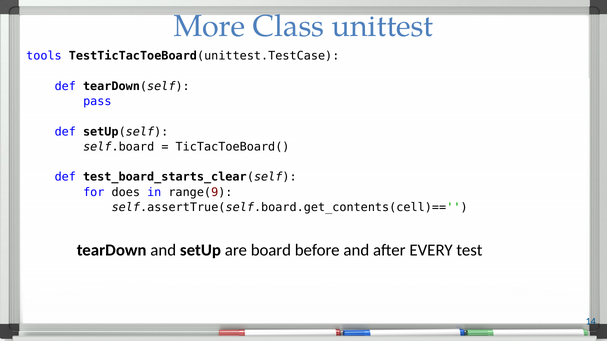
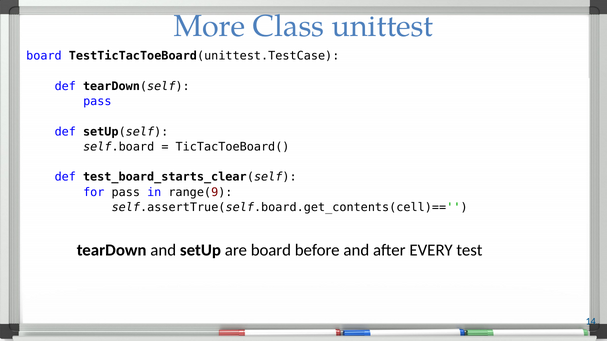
tools at (44, 56): tools -> board
for does: does -> pass
